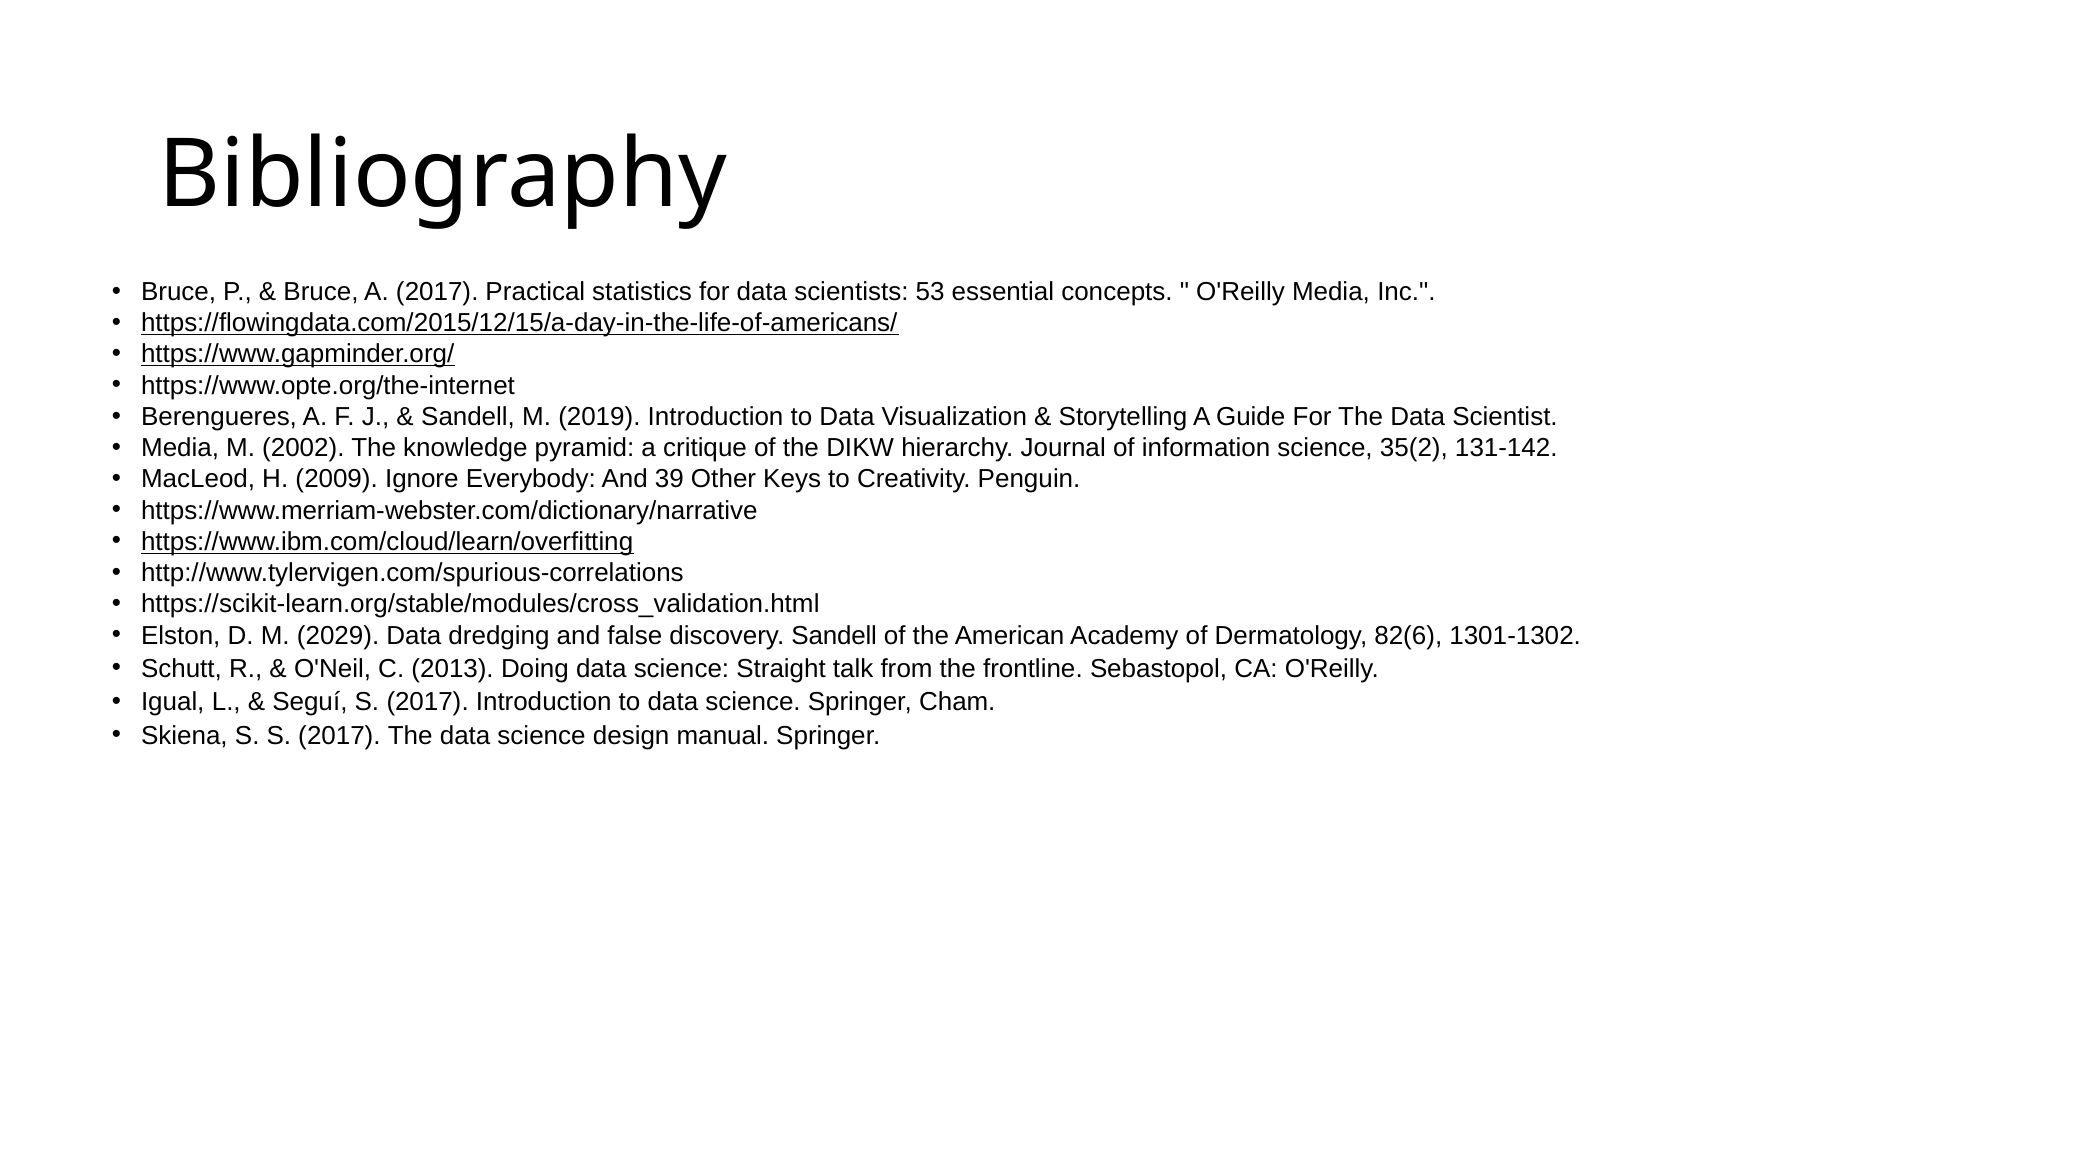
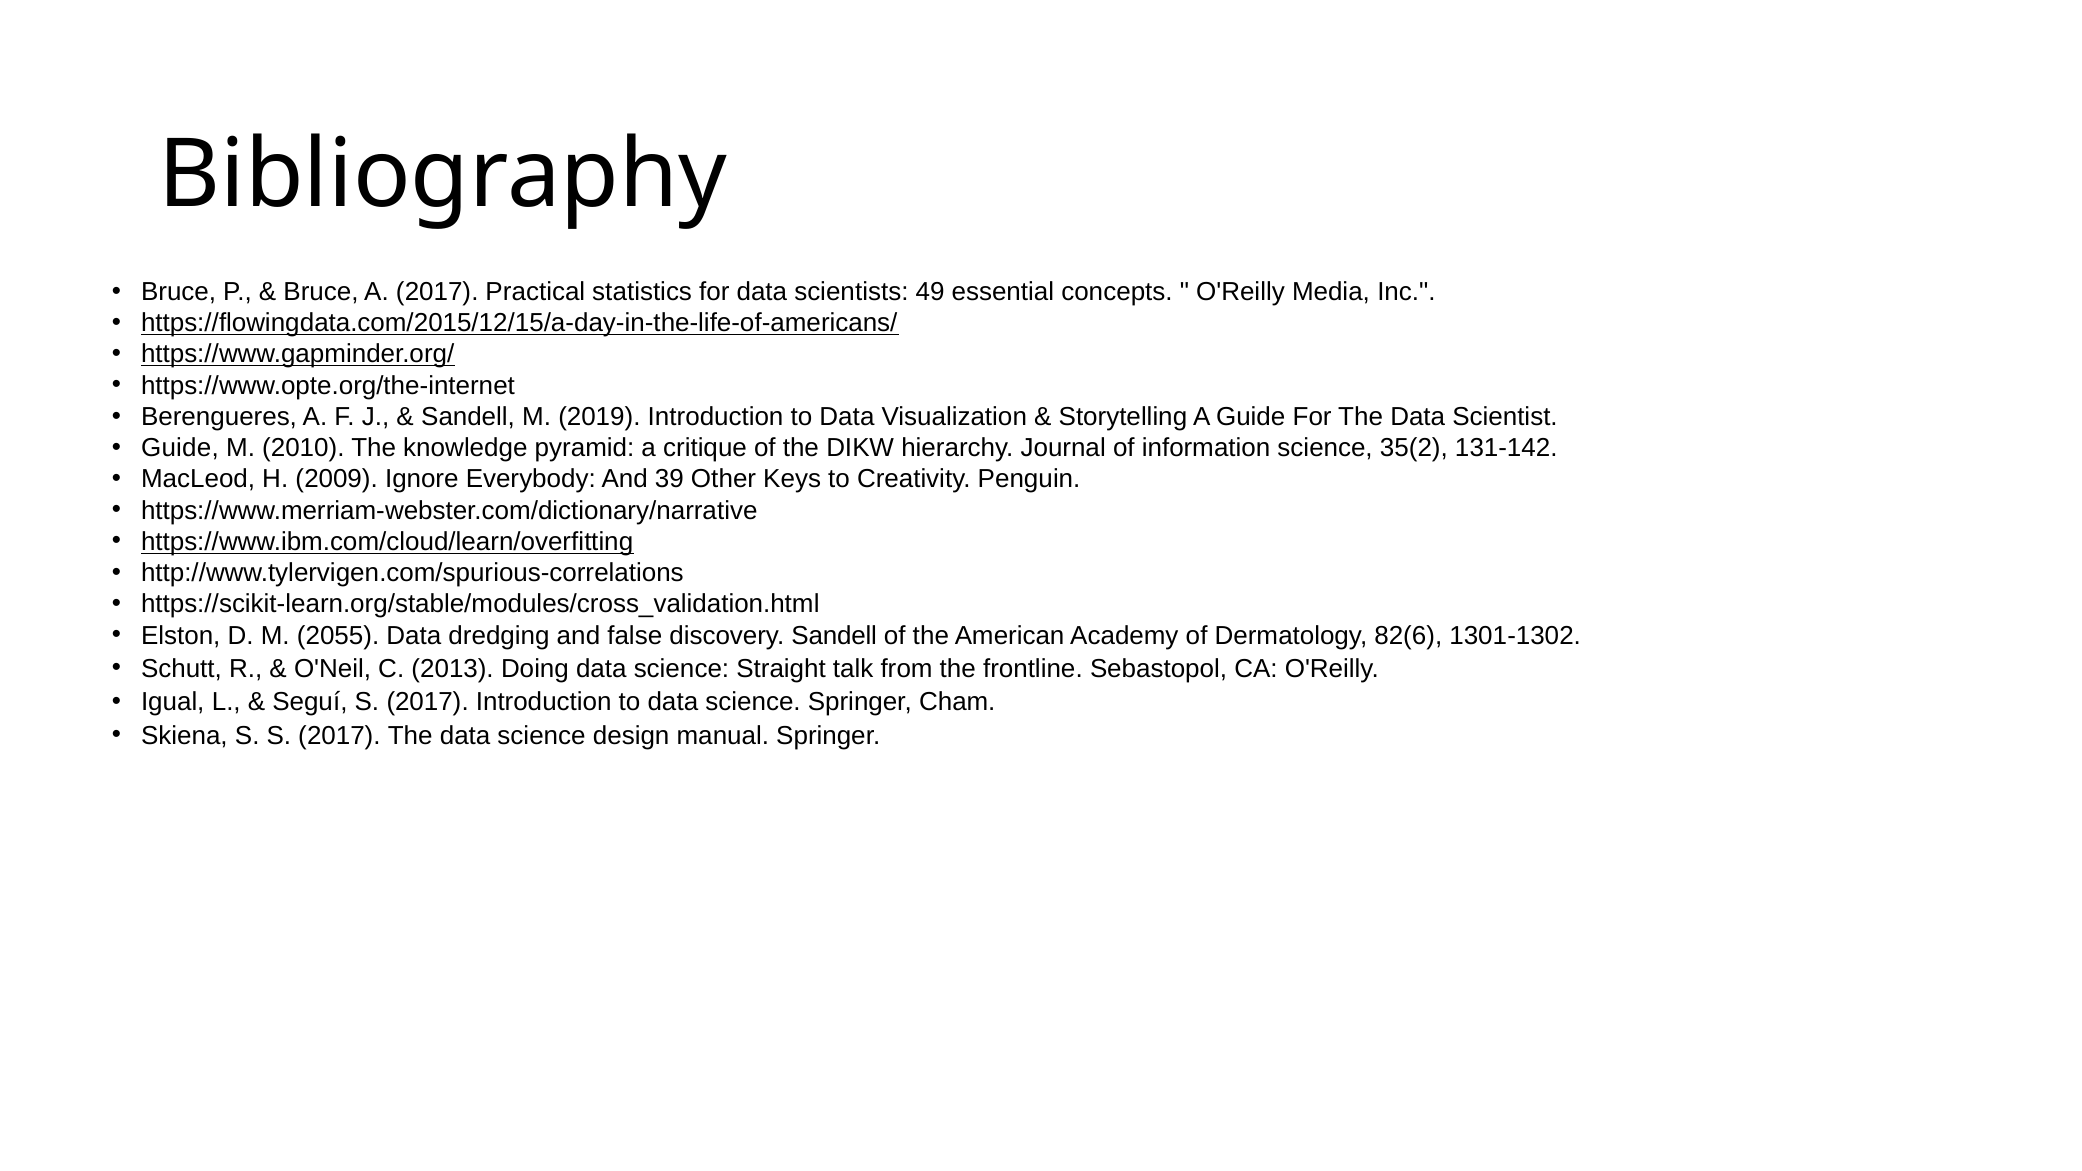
53: 53 -> 49
Media at (180, 448): Media -> Guide
2002: 2002 -> 2010
2029: 2029 -> 2055
